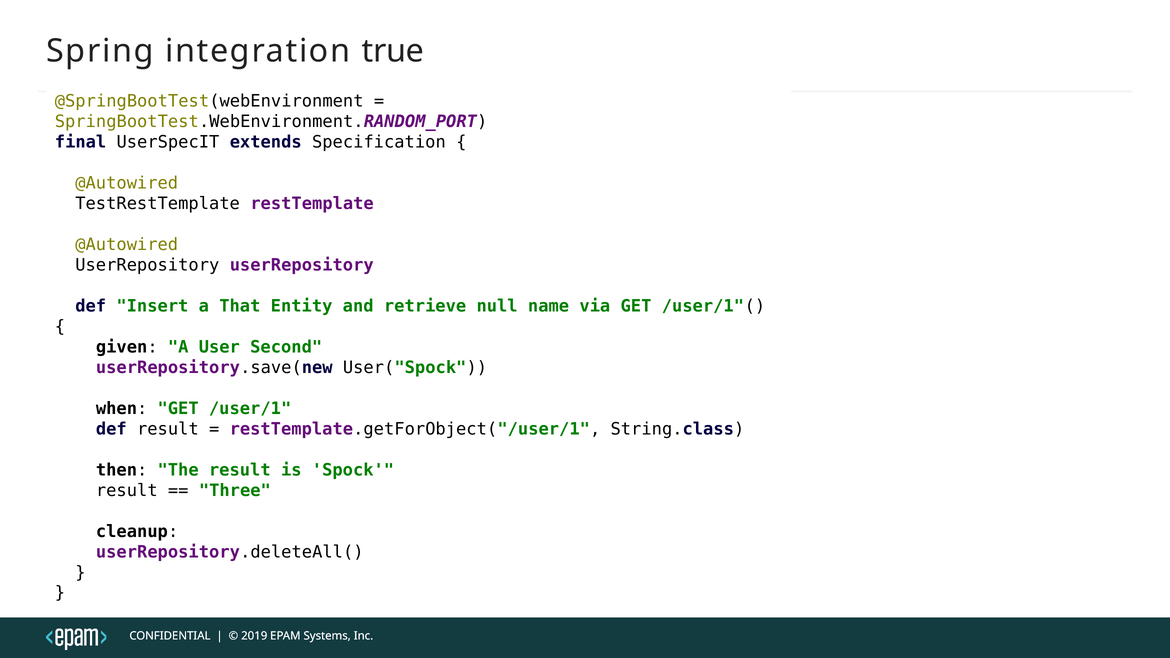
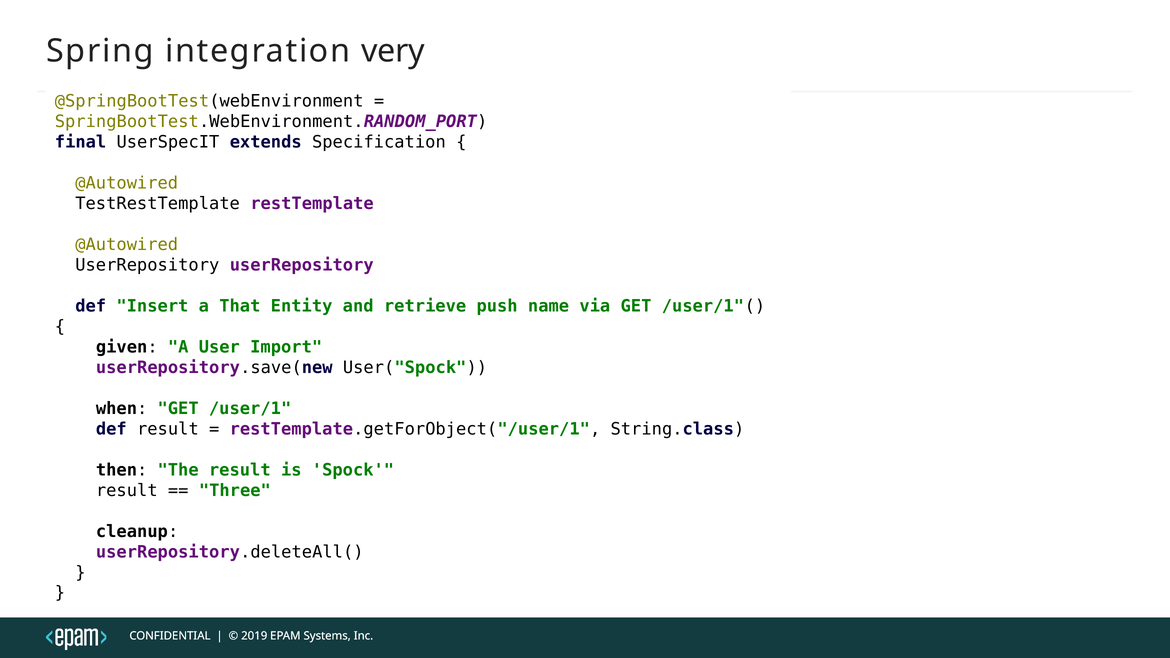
true: true -> very
null: null -> push
Second: Second -> Import
